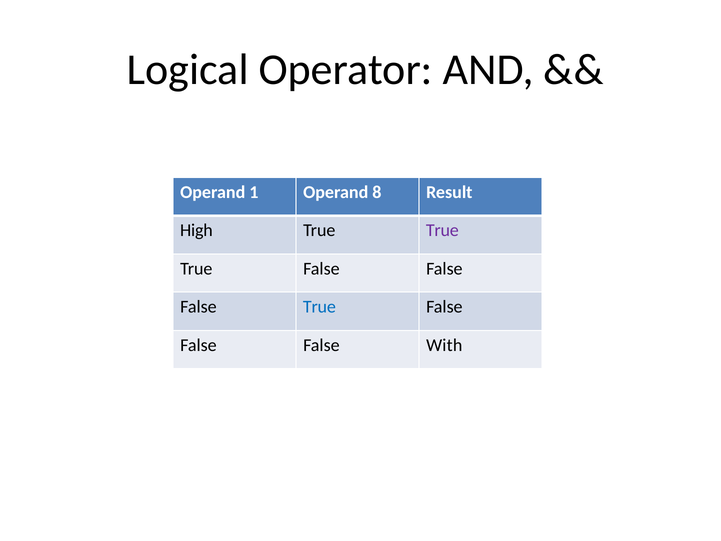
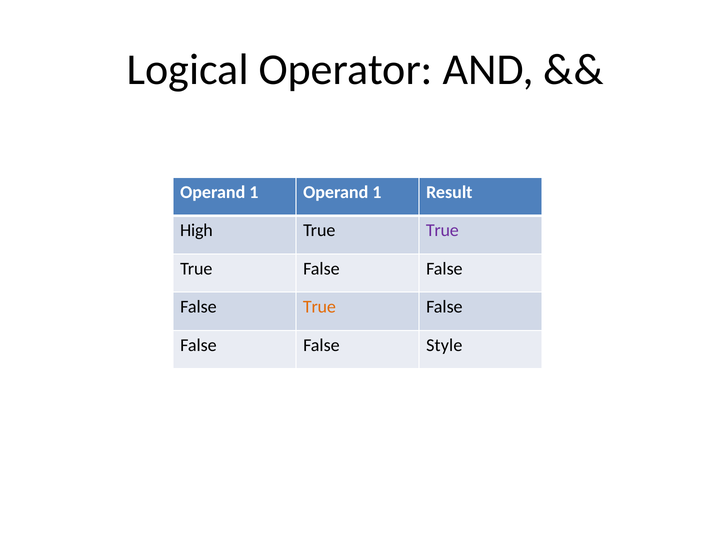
1 Operand 8: 8 -> 1
True at (319, 307) colour: blue -> orange
With: With -> Style
